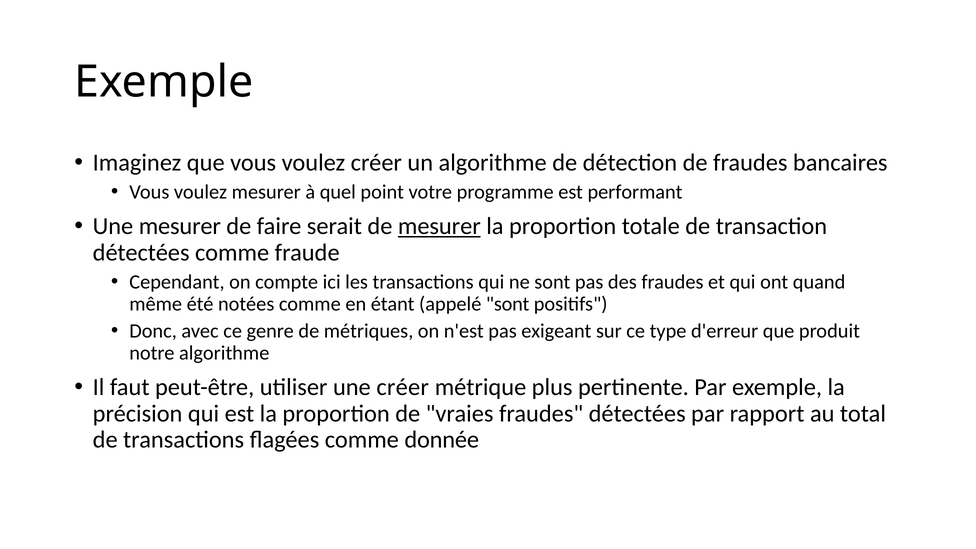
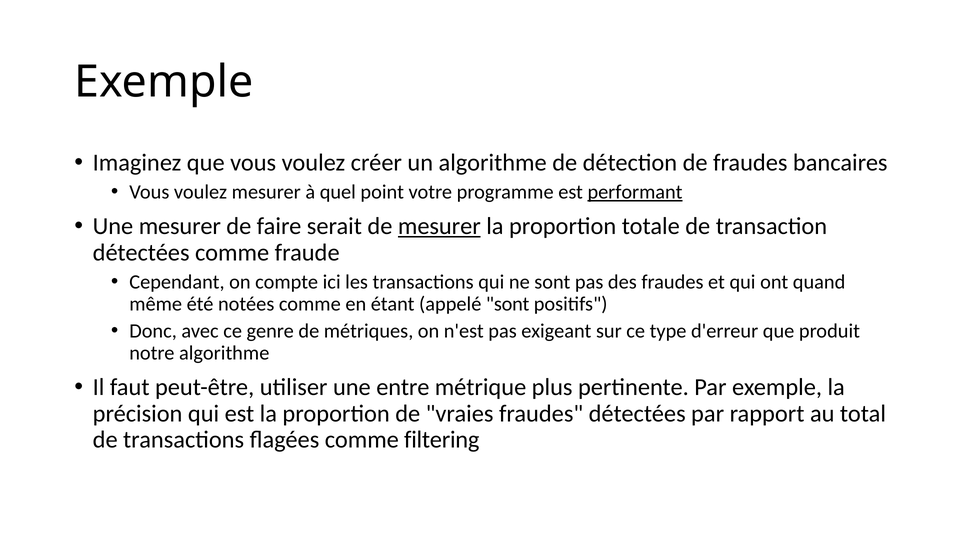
performant underline: none -> present
une créer: créer -> entre
donnée: donnée -> filtering
